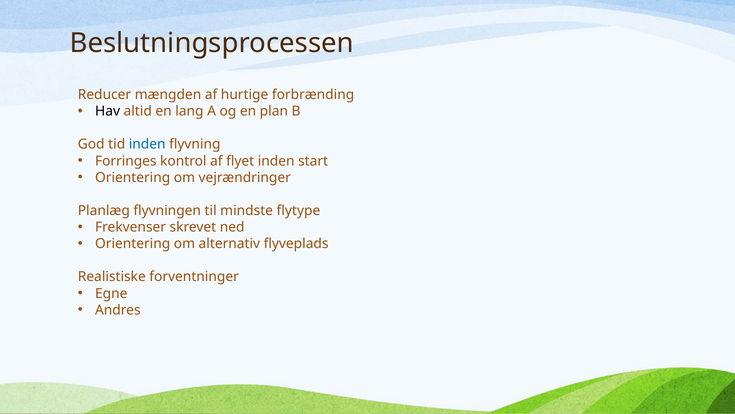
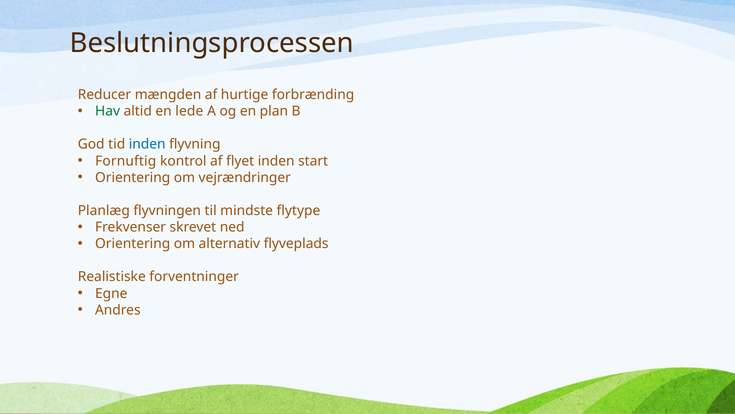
Hav colour: black -> green
lang: lang -> lede
Forringes: Forringes -> Fornuftig
